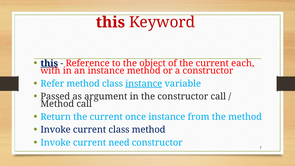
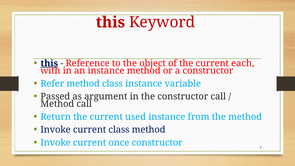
instance at (144, 84) underline: present -> none
once: once -> used
need: need -> once
